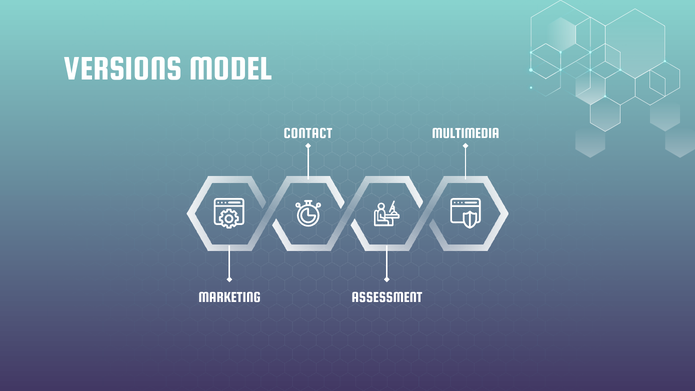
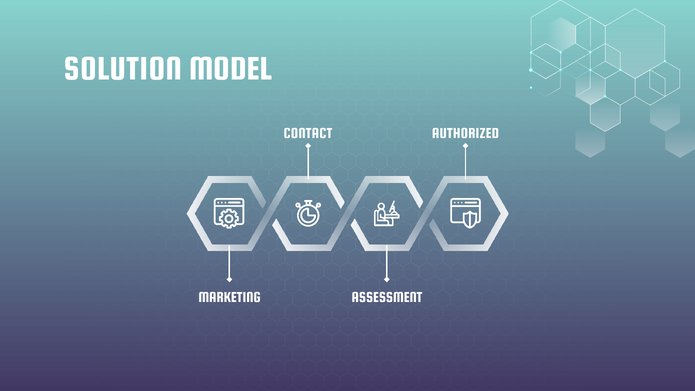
VERSIONS: VERSIONS -> SOLUTION
MULTIMEDIA: MULTIMEDIA -> AUTHORIZED
